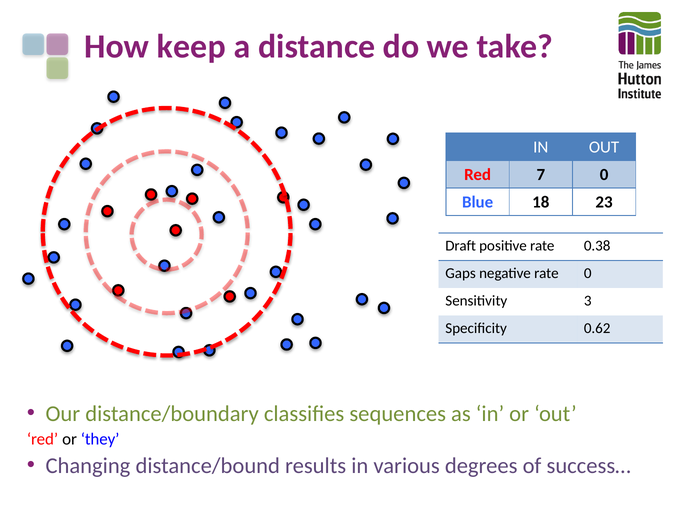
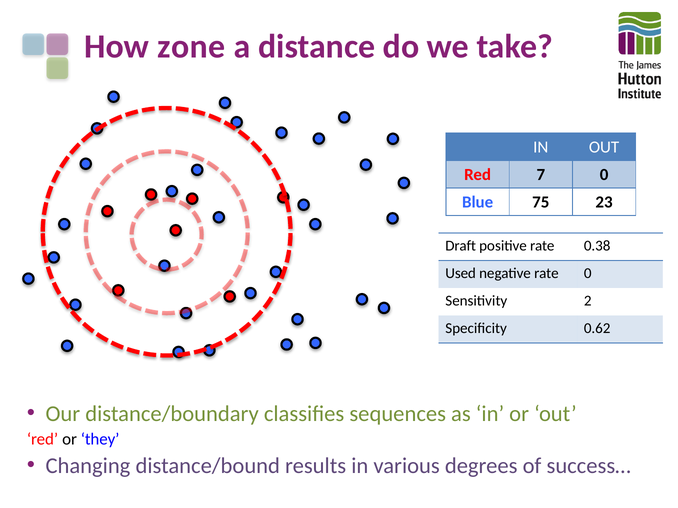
keep: keep -> zone
18: 18 -> 75
Gaps: Gaps -> Used
3: 3 -> 2
